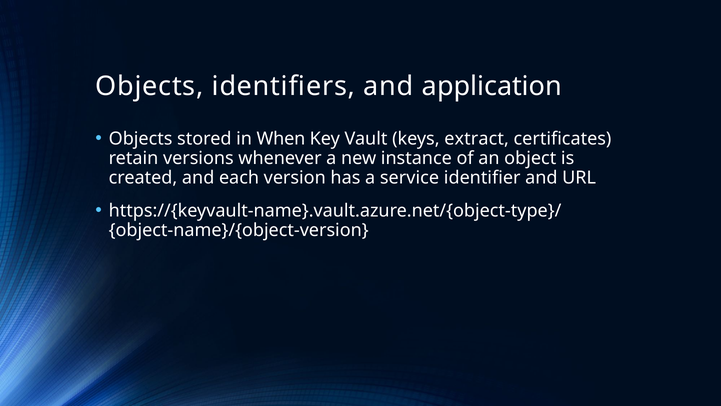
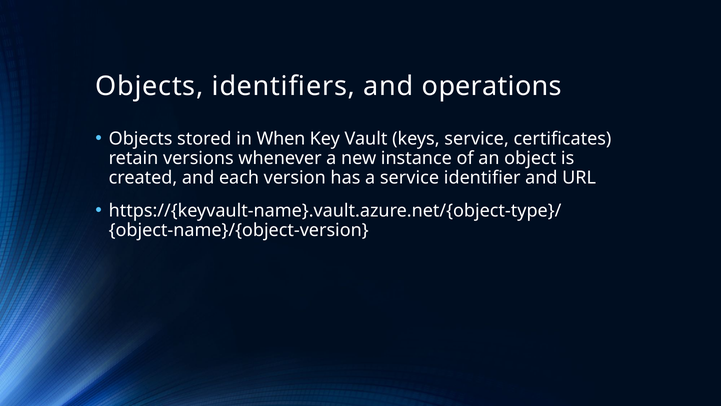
application: application -> operations
keys extract: extract -> service
